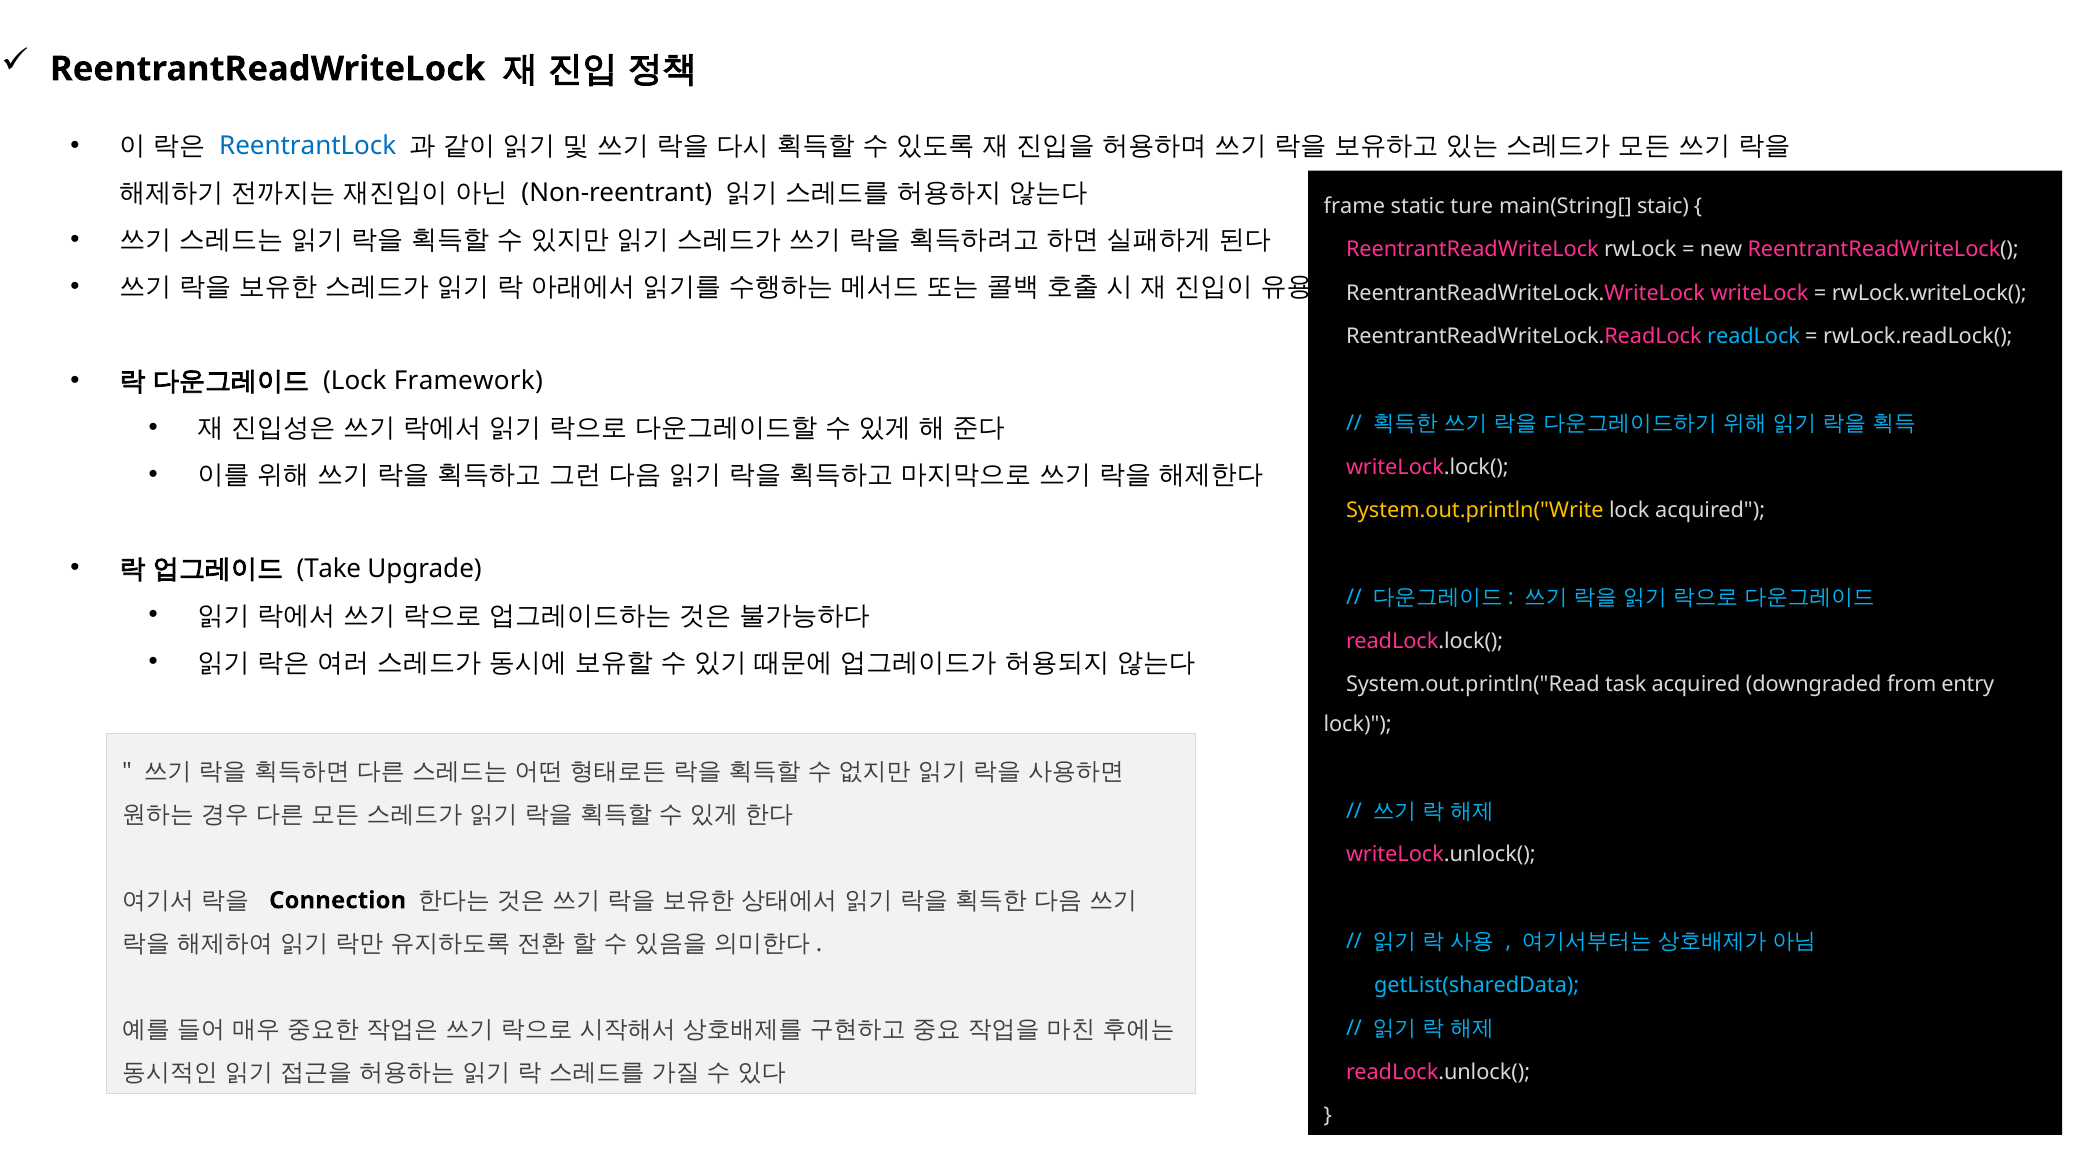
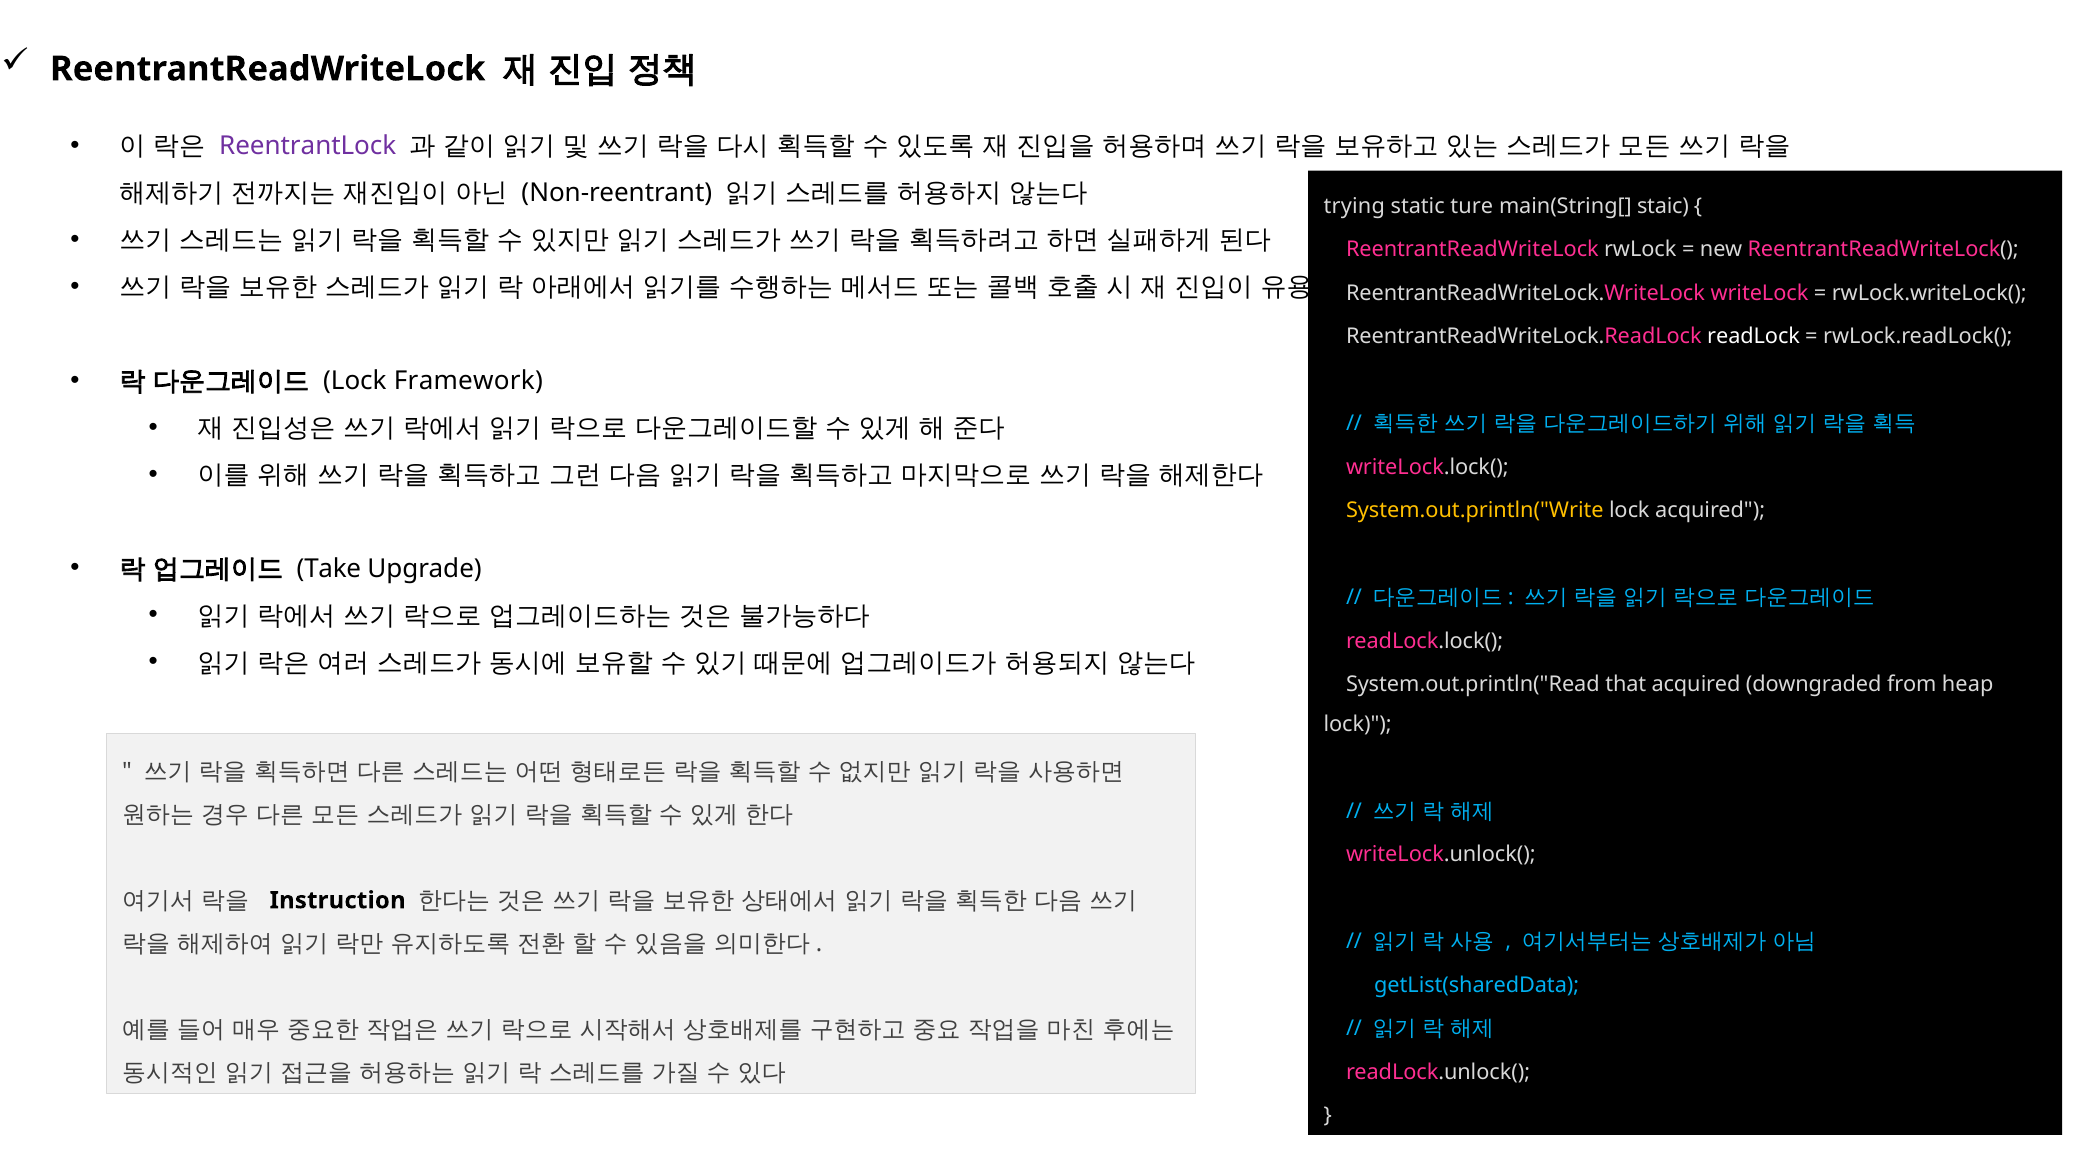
ReentrantLock colour: blue -> purple
frame: frame -> trying
readLock colour: light blue -> white
task: task -> that
entry: entry -> heap
Connection: Connection -> Instruction
